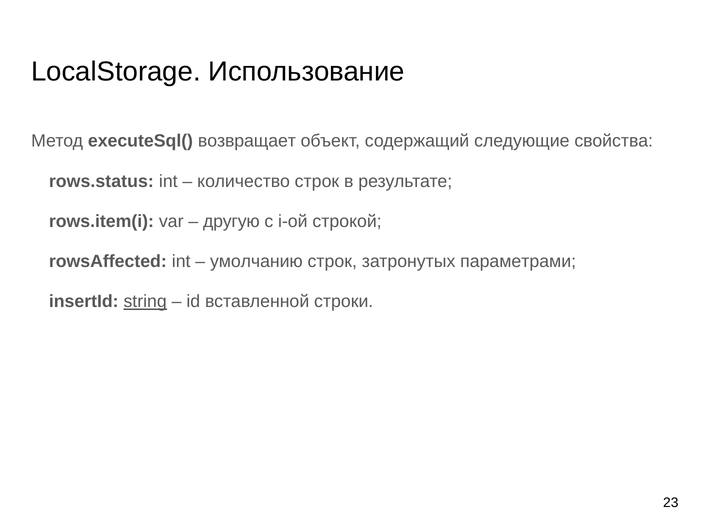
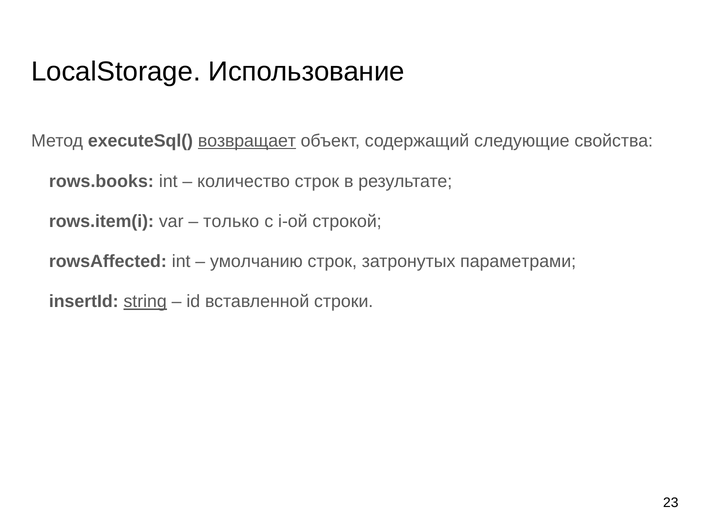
возвращает underline: none -> present
rows.status: rows.status -> rows.books
другую: другую -> только
